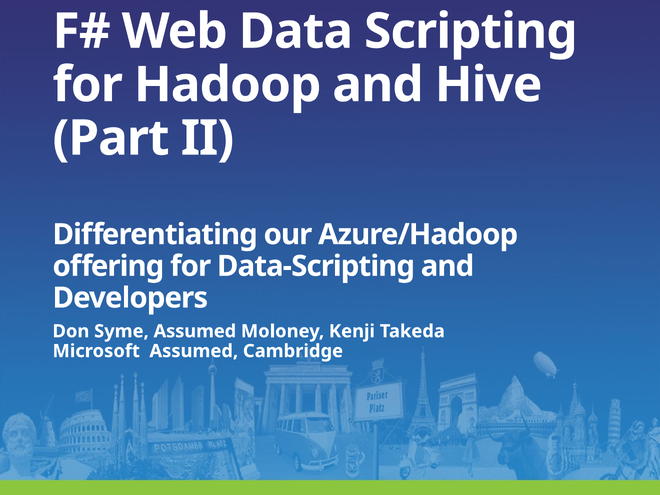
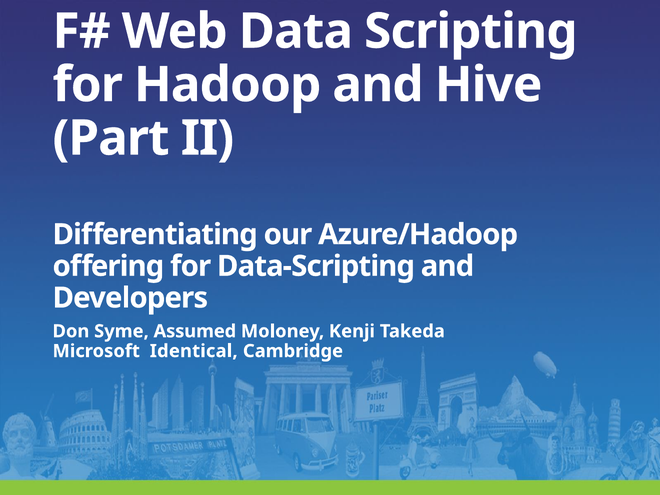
Microsoft Assumed: Assumed -> Identical
